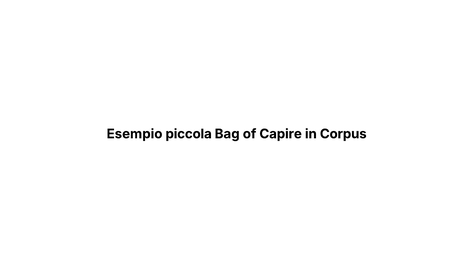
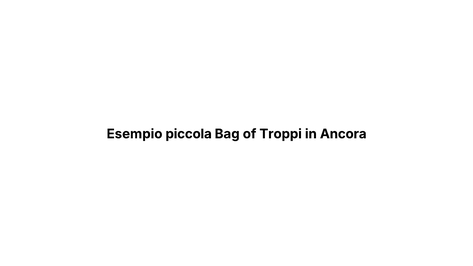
Capire: Capire -> Troppi
Corpus: Corpus -> Ancora
